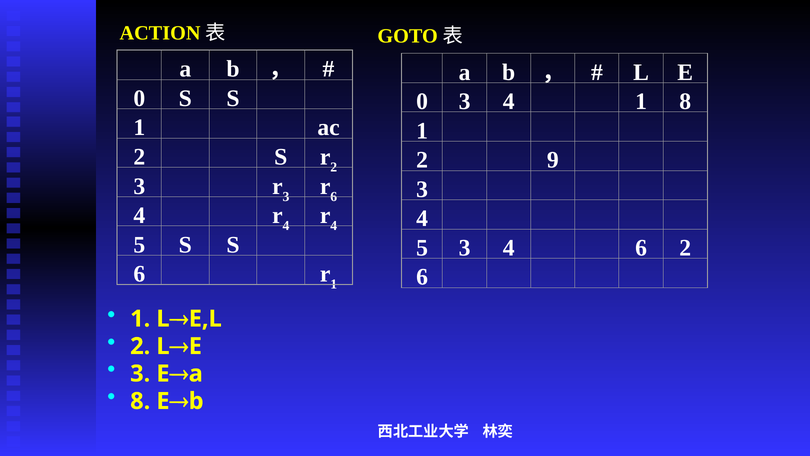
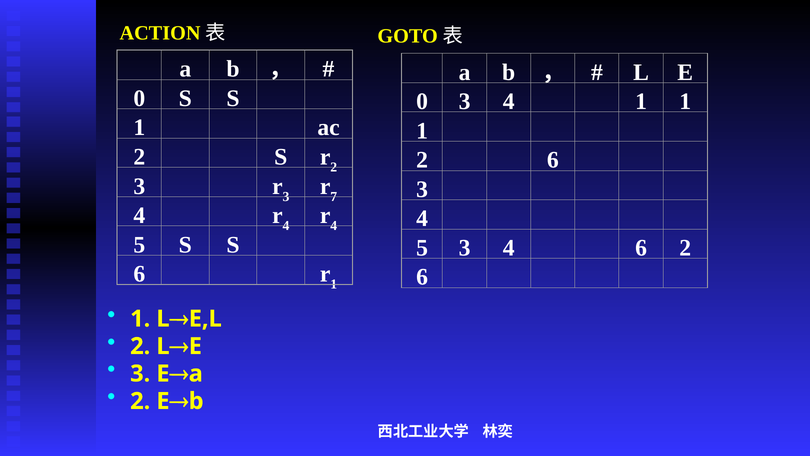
4 1 8: 8 -> 1
9 at (553, 160): 9 -> 6
6 at (334, 196): 6 -> 7
8 at (140, 401): 8 -> 2
